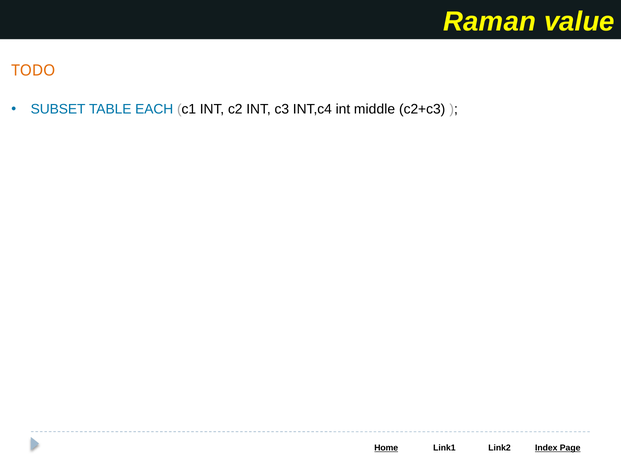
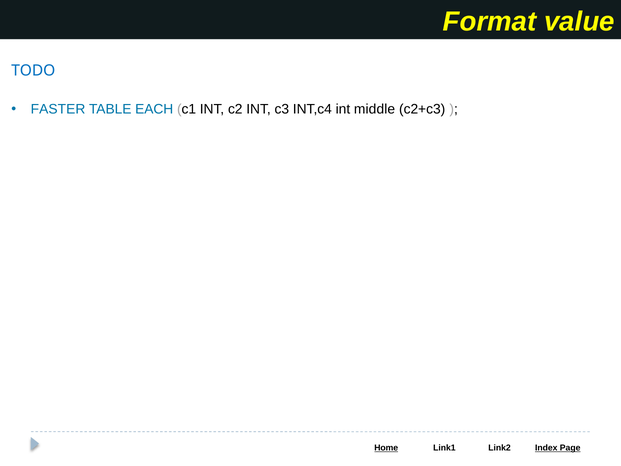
Raman: Raman -> Format
TODO colour: orange -> blue
SUBSET: SUBSET -> FASTER
